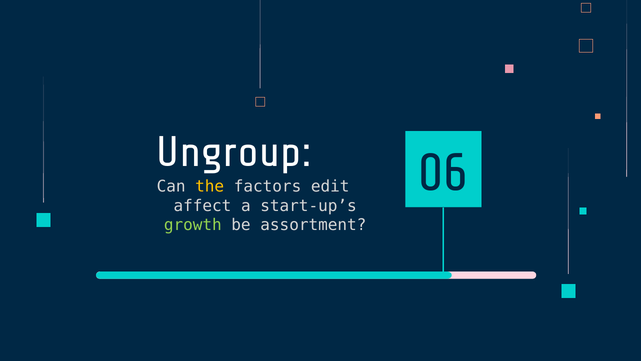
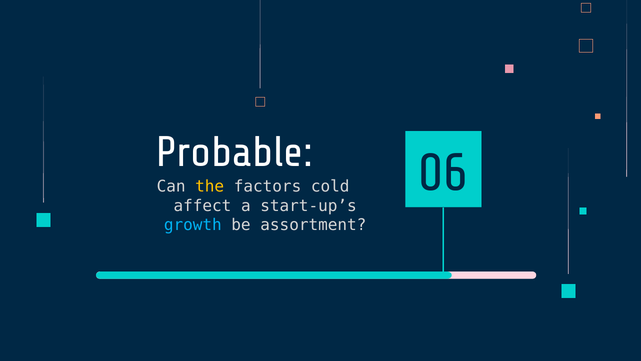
Ungroup: Ungroup -> Probable
edit: edit -> cold
growth colour: light green -> light blue
